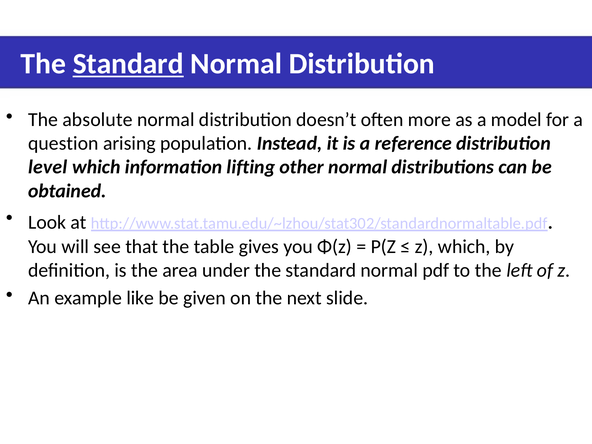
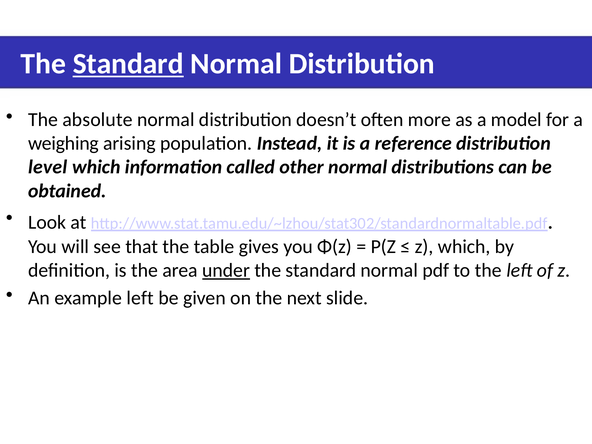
question: question -> weighing
lifting: lifting -> called
under underline: none -> present
example like: like -> left
